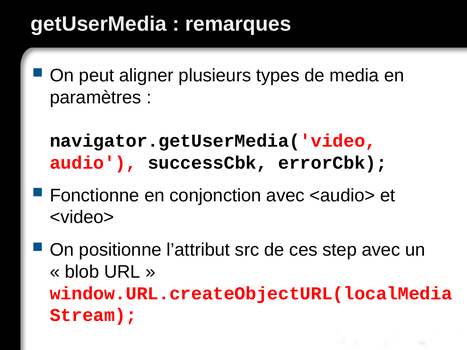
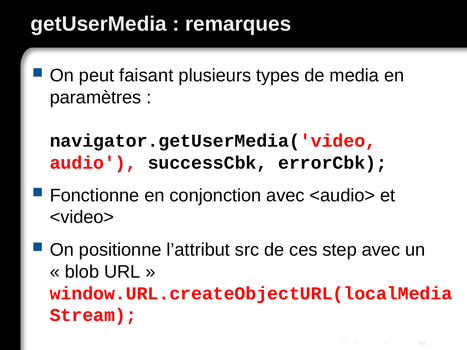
aligner: aligner -> faisant
